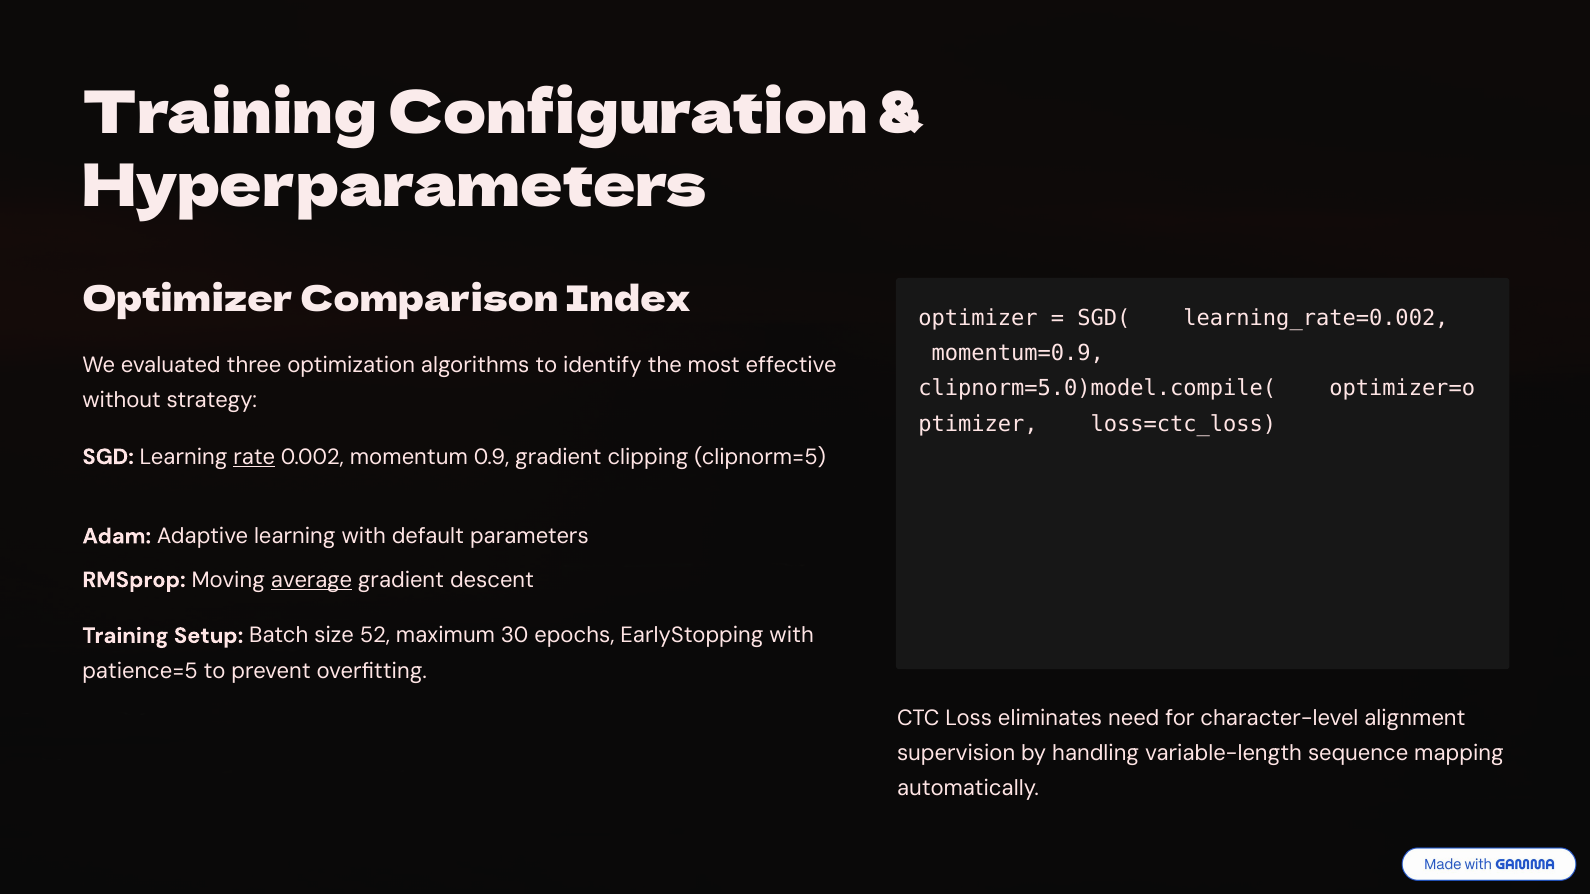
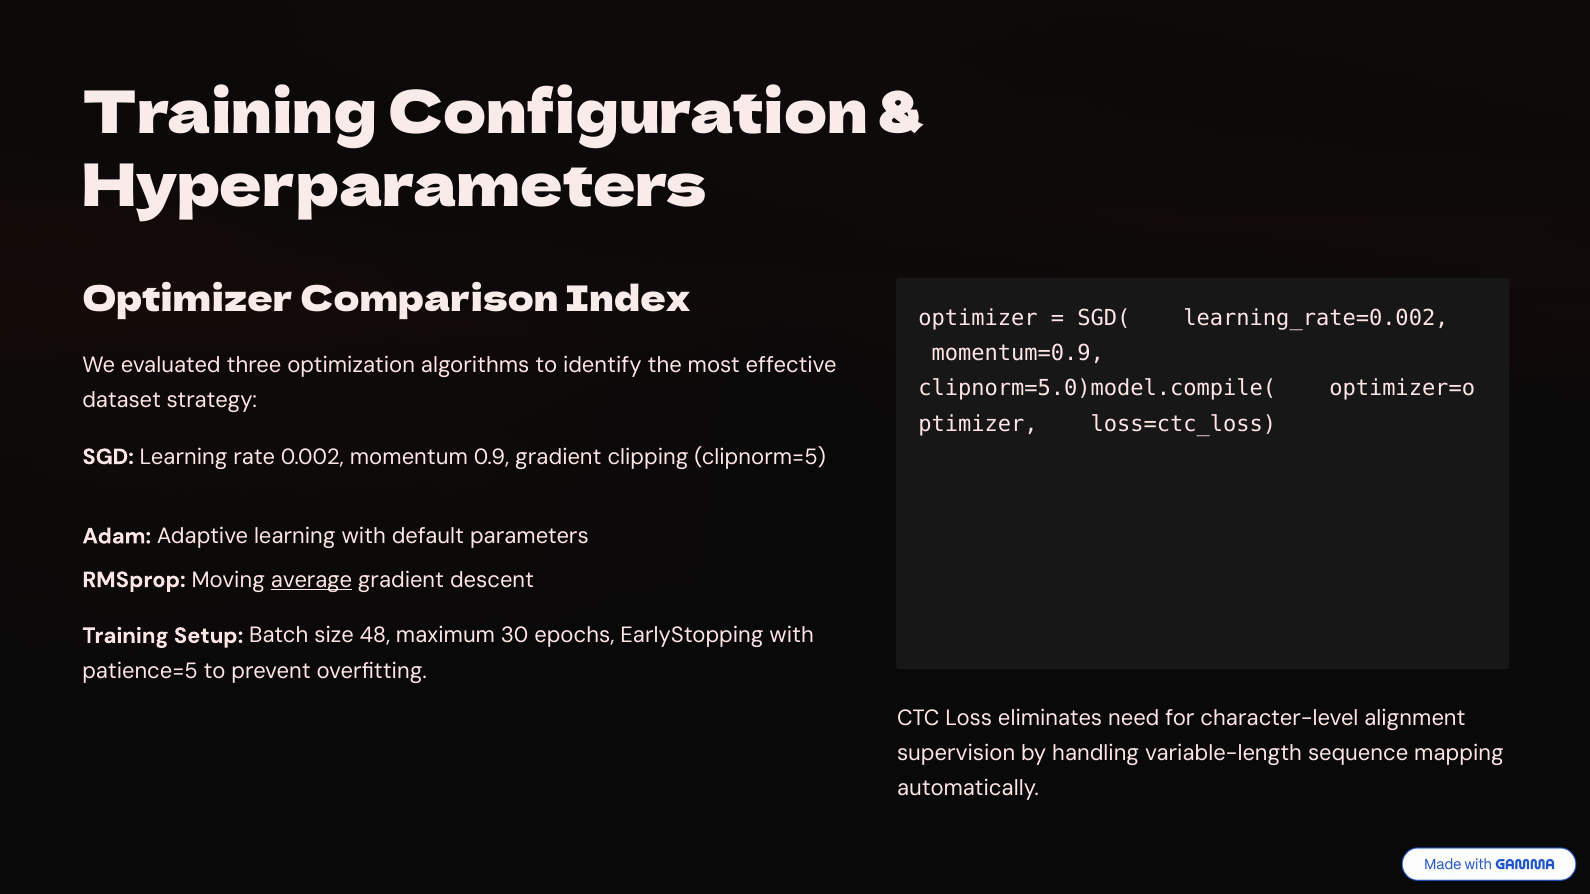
without: without -> dataset
rate underline: present -> none
52: 52 -> 48
